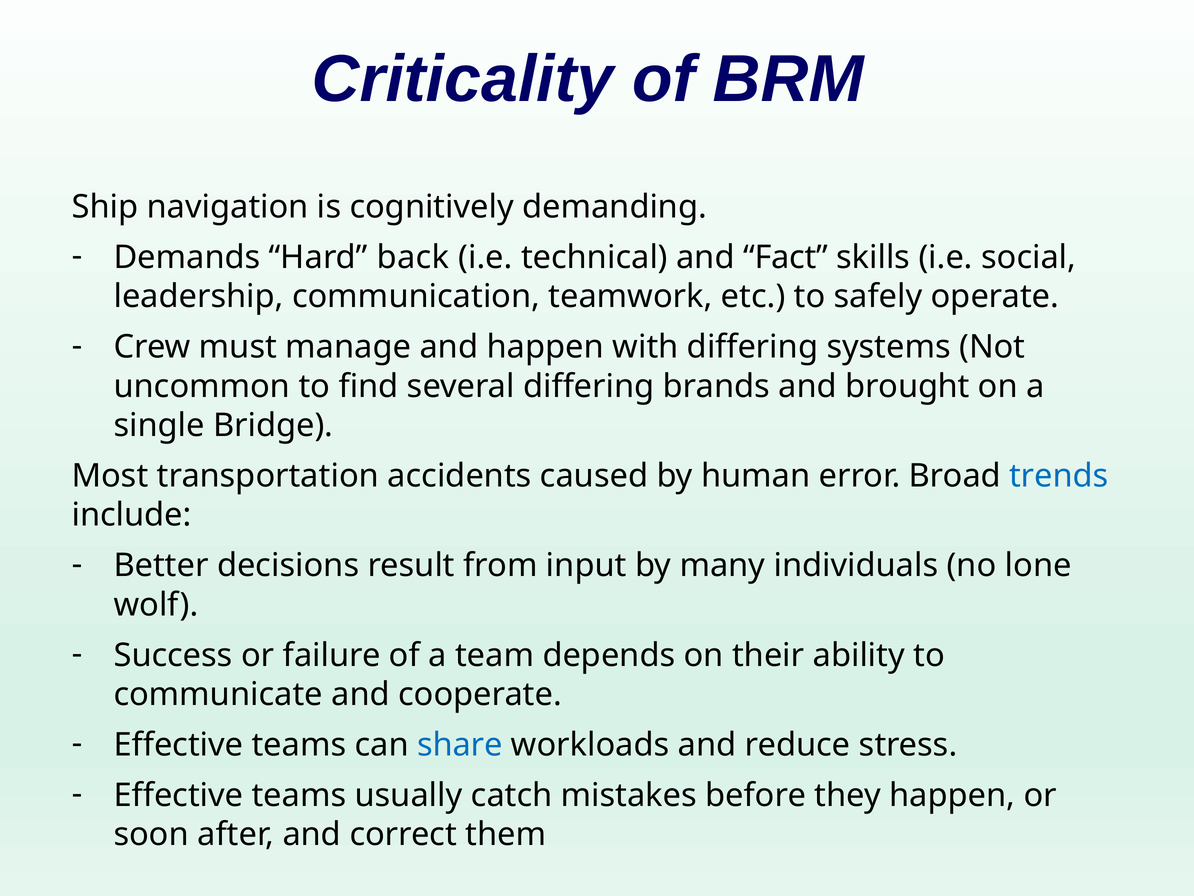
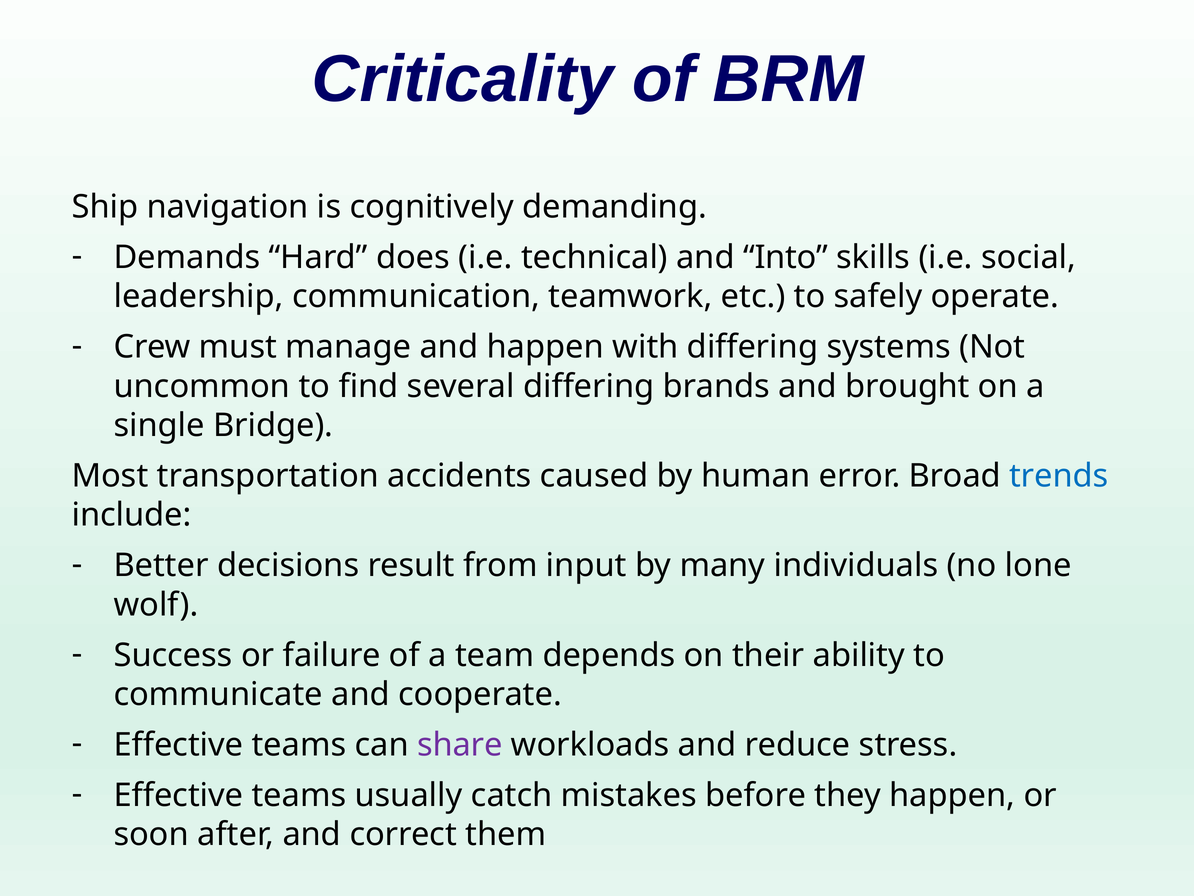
back: back -> does
Fact: Fact -> Into
share colour: blue -> purple
